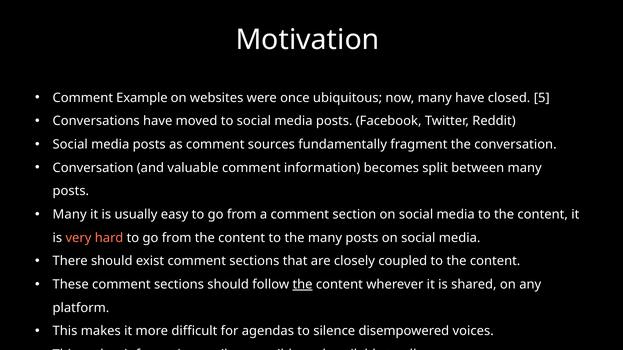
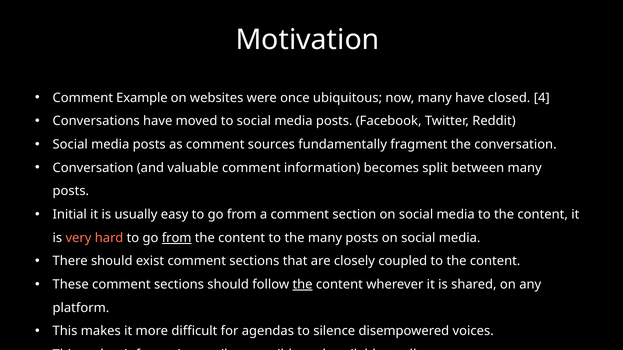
5: 5 -> 4
Many at (70, 215): Many -> Initial
from at (177, 238) underline: none -> present
